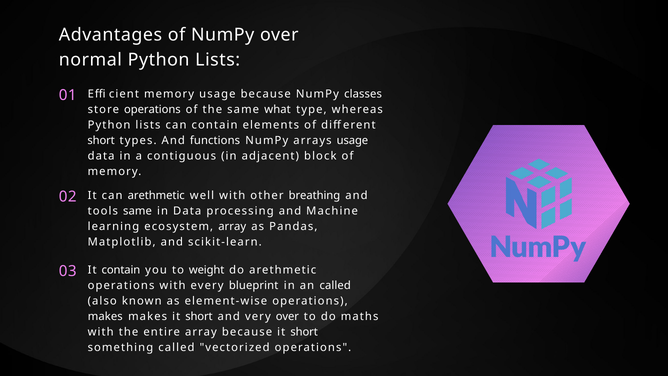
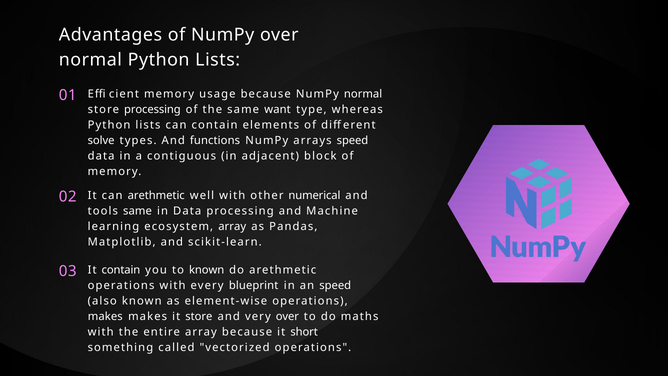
NumPy classes: classes -> normal
store operations: operations -> processing
what: what -> want
short at (101, 141): short -> solve
arrays usage: usage -> speed
breathing: breathing -> numerical
to weight: weight -> known
an called: called -> speed
makes it short: short -> store
